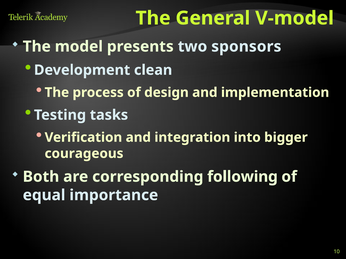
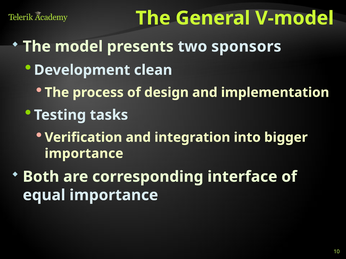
courageous at (84, 154): courageous -> importance
following: following -> interface
